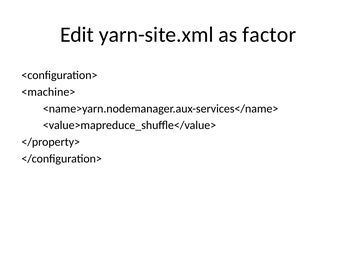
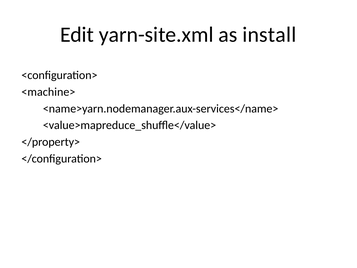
factor: factor -> install
